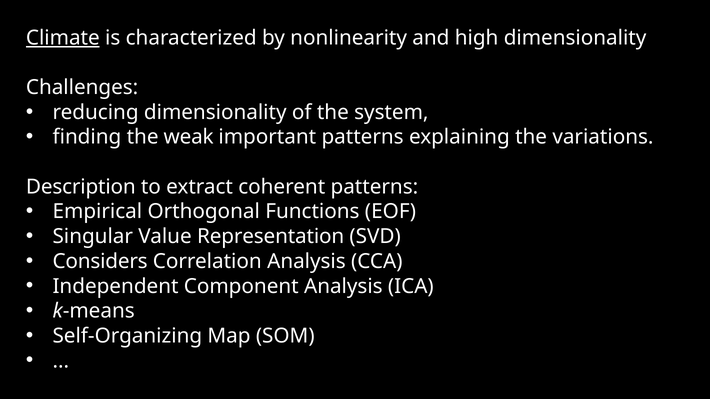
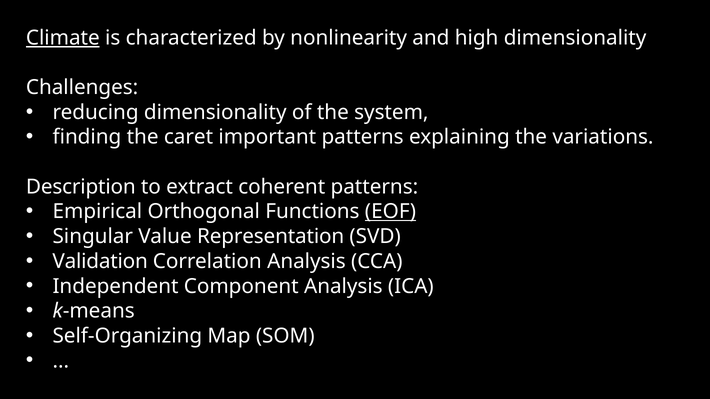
weak: weak -> caret
EOF underline: none -> present
Considers: Considers -> Validation
